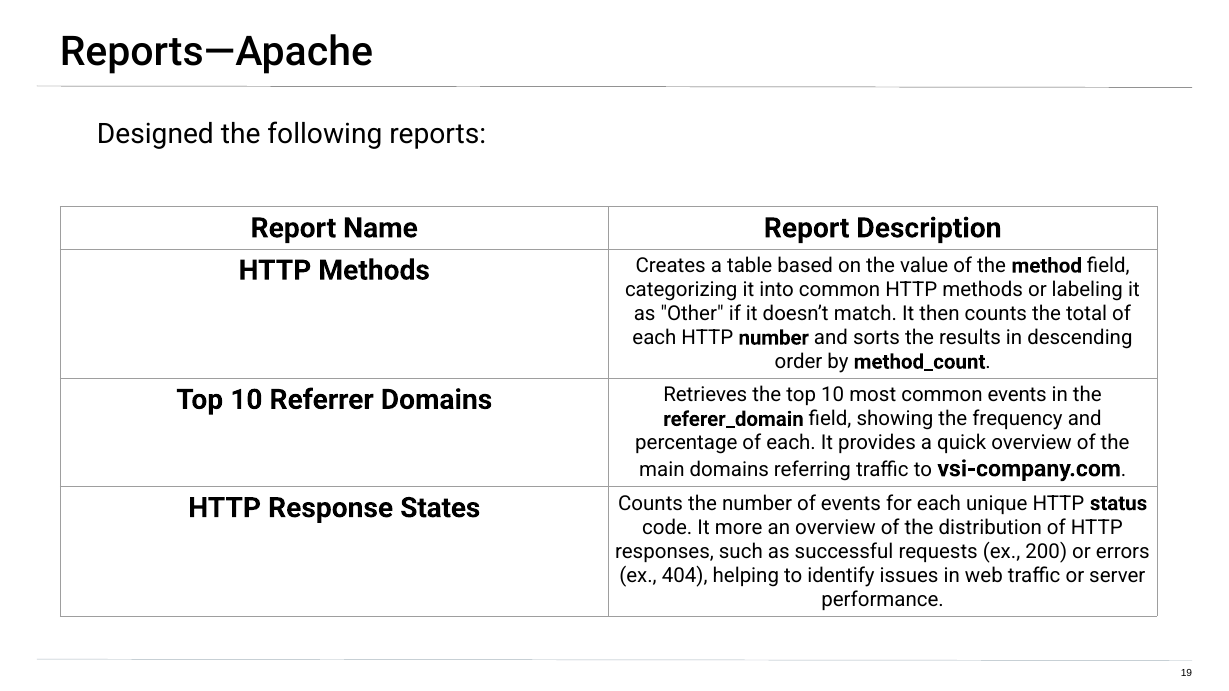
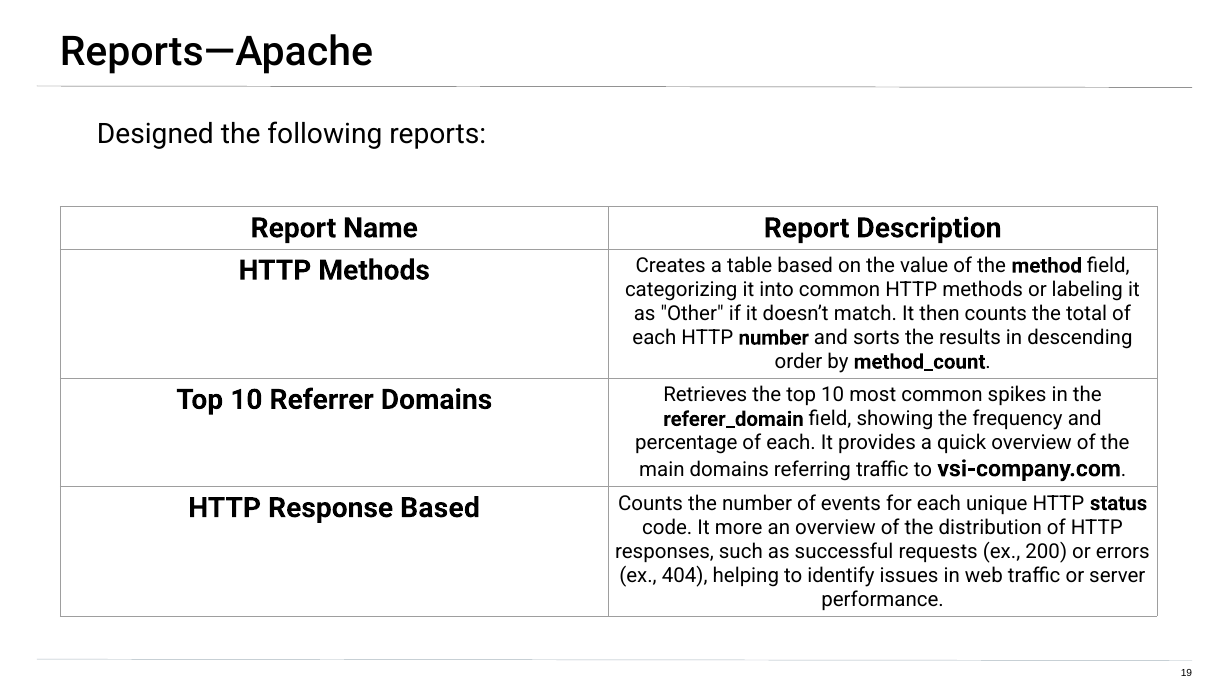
common events: events -> spikes
Response States: States -> Based
